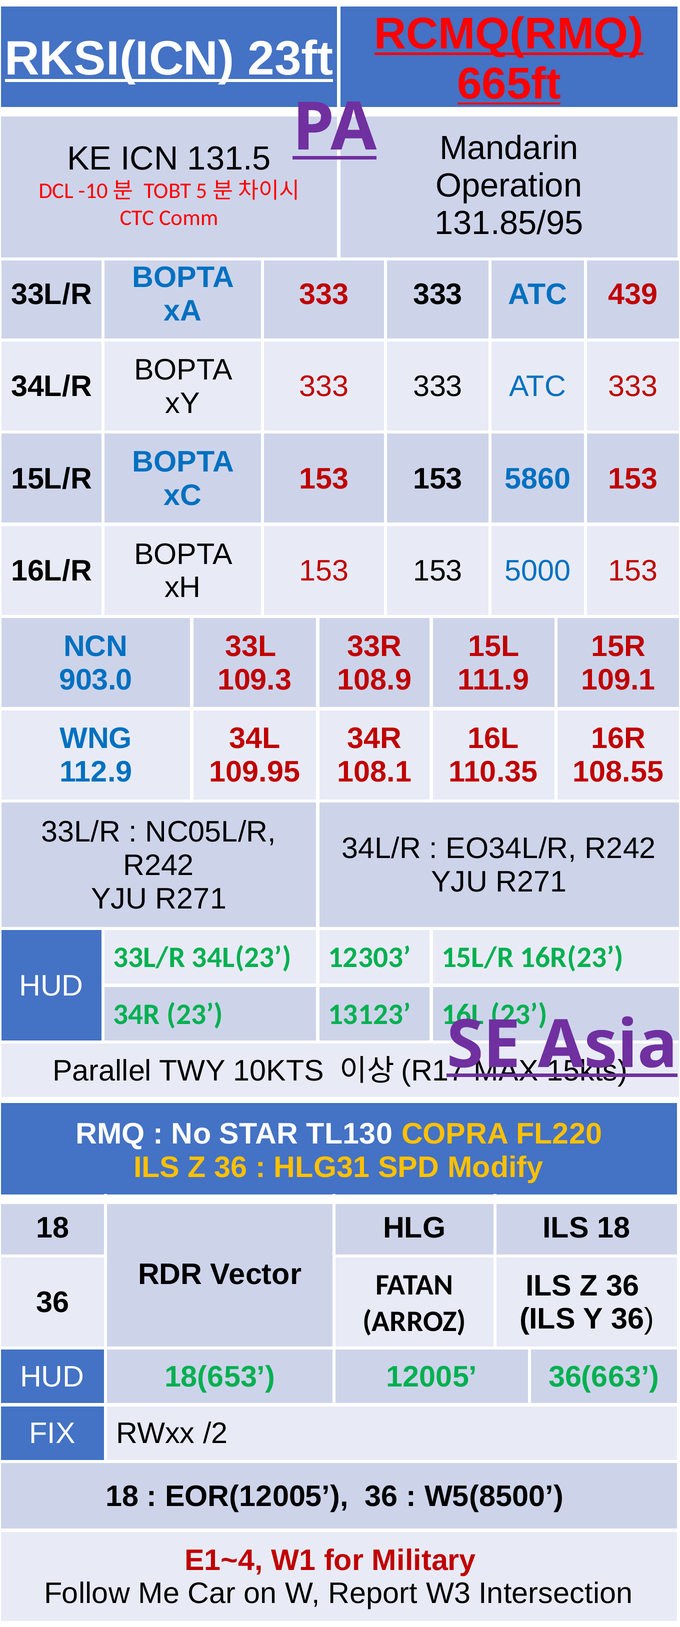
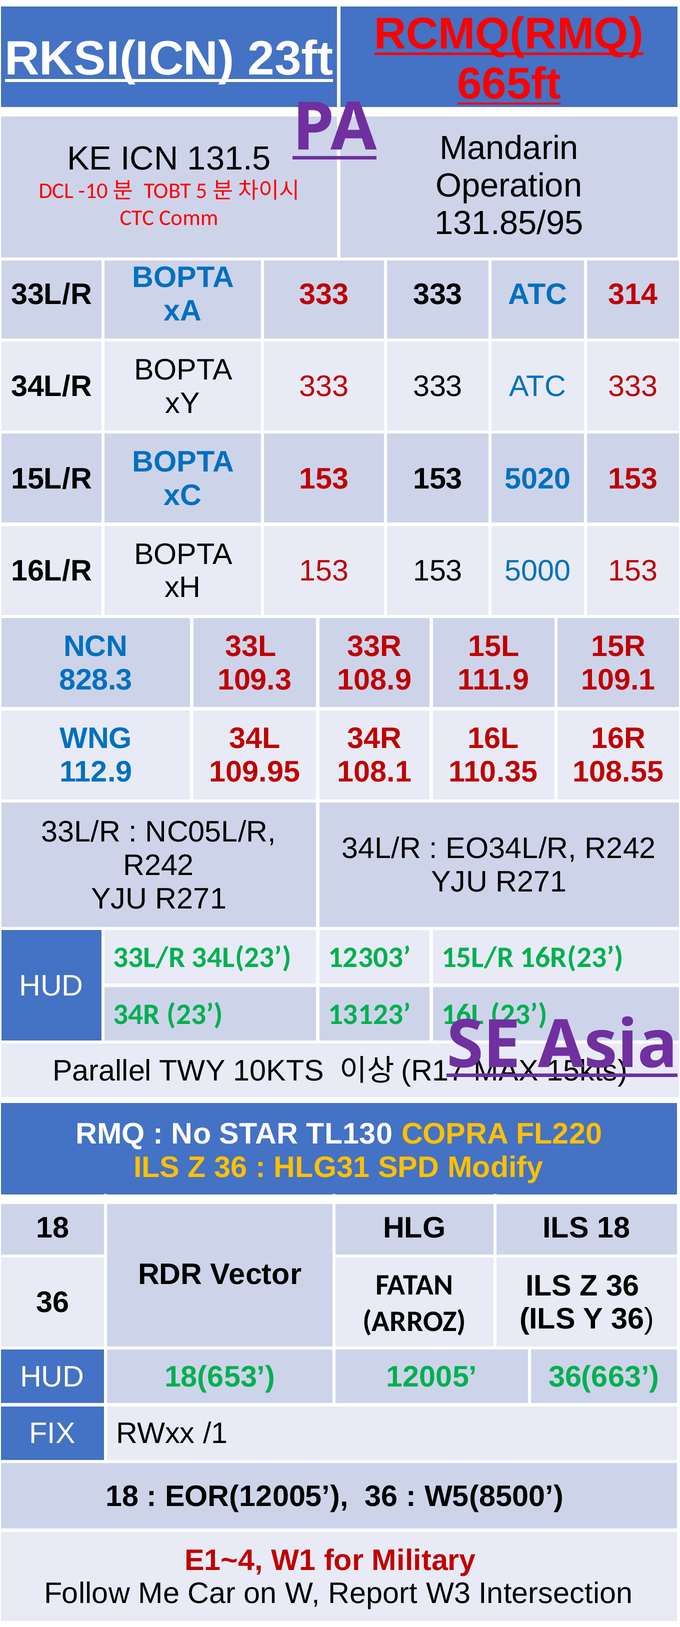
439: 439 -> 314
5860: 5860 -> 5020
903.0: 903.0 -> 828.3
/2: /2 -> /1
